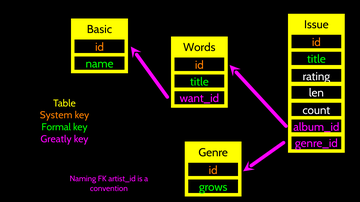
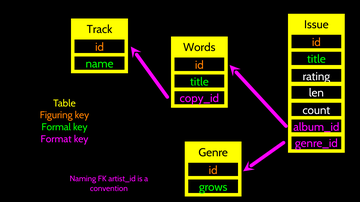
Basic: Basic -> Track
want_id: want_id -> copy_id
System: System -> Figuring
Greatly: Greatly -> Format
